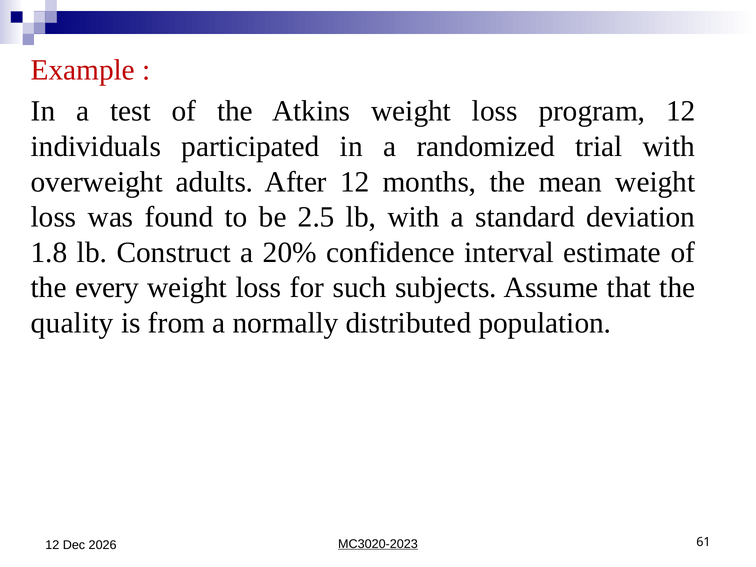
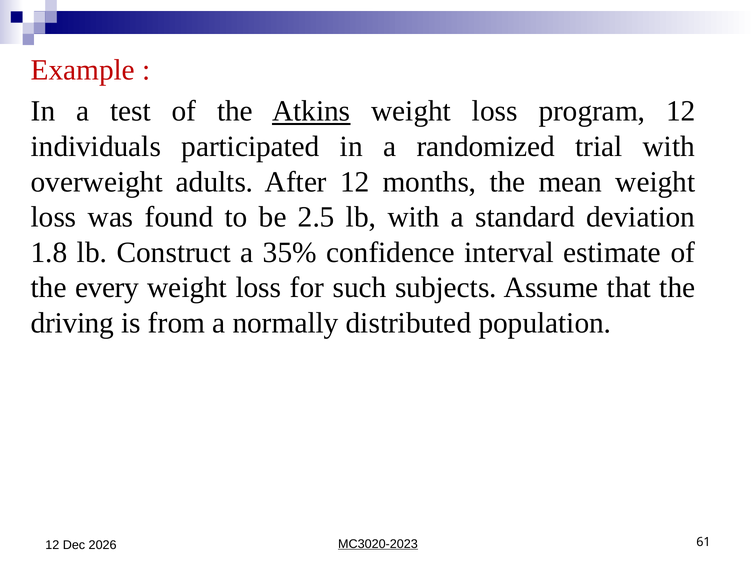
Atkins underline: none -> present
20%: 20% -> 35%
quality: quality -> driving
